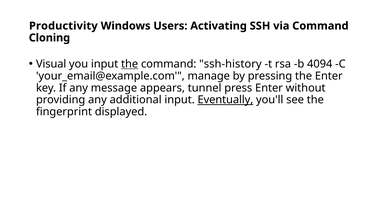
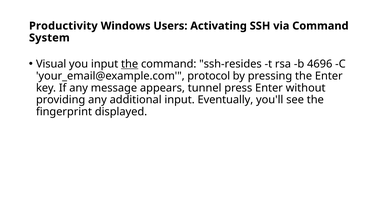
Cloning: Cloning -> System
ssh-history: ssh-history -> ssh-resides
4094: 4094 -> 4696
manage: manage -> protocol
Eventually underline: present -> none
